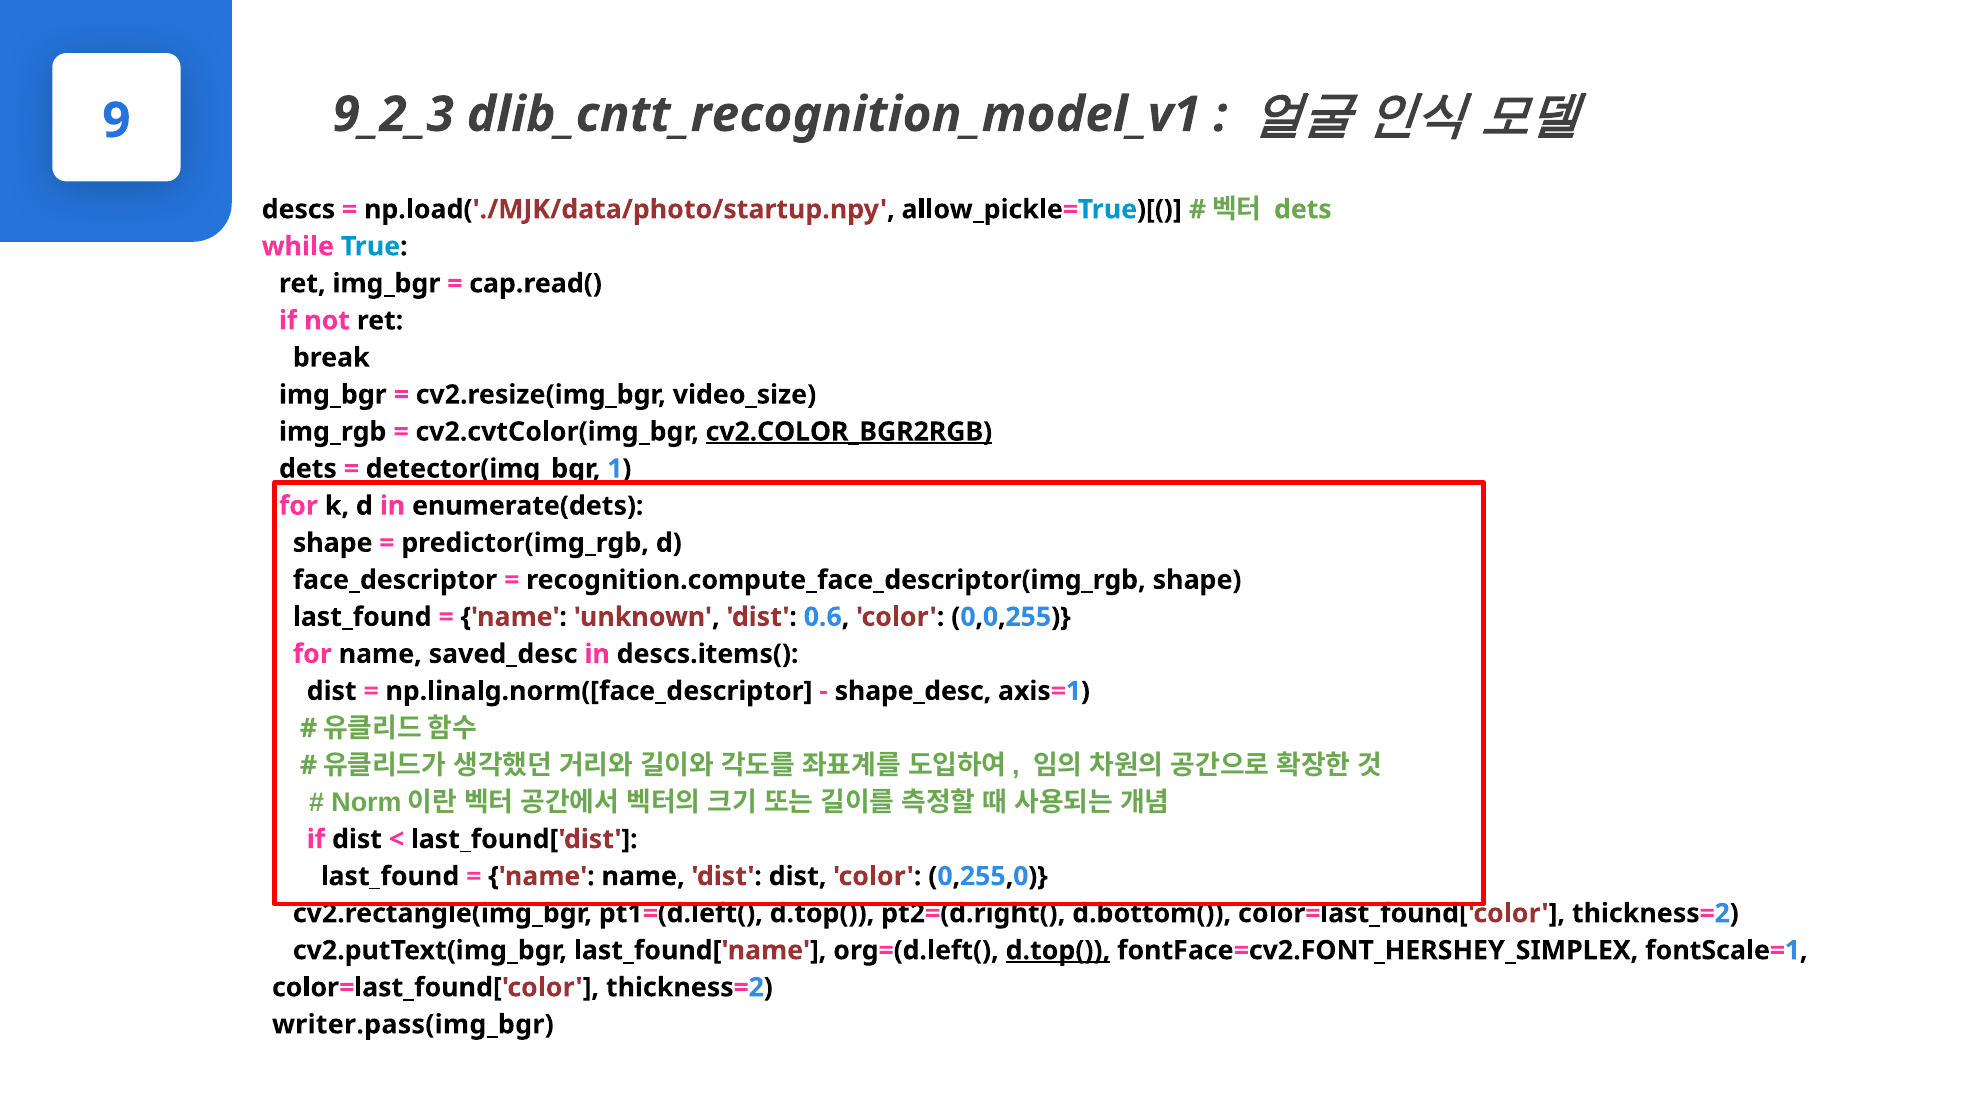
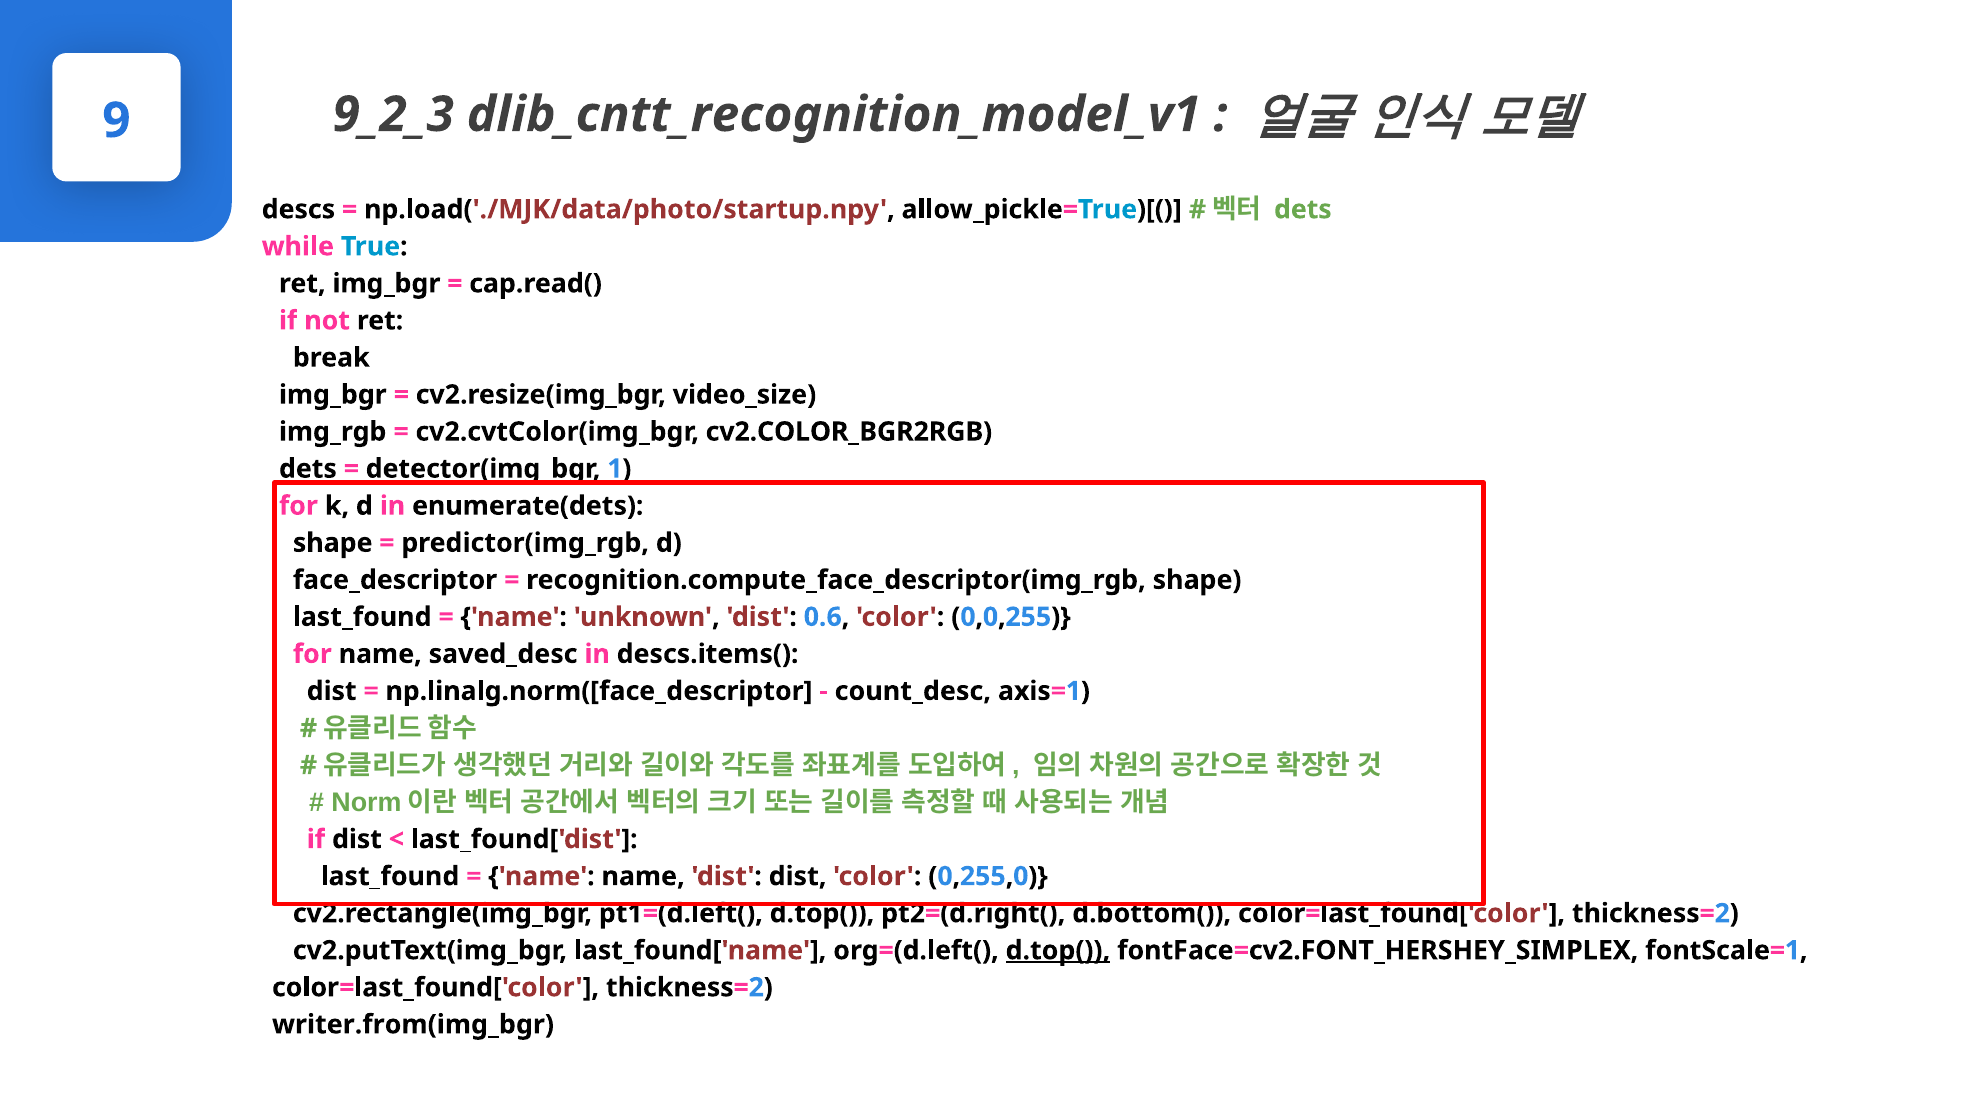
cv2.COLOR_BGR2RGB underline: present -> none
shape_desc: shape_desc -> count_desc
writer.pass(img_bgr: writer.pass(img_bgr -> writer.from(img_bgr
